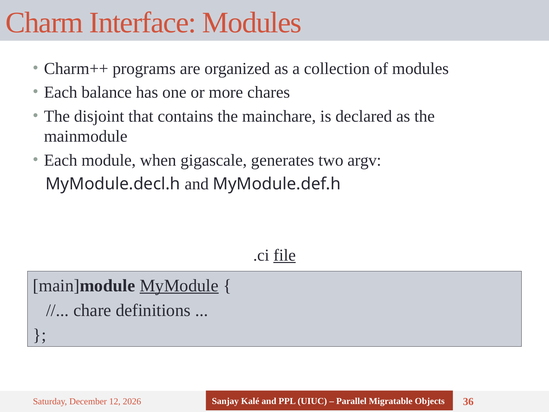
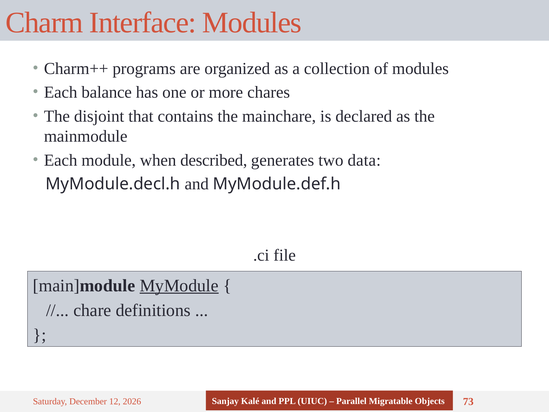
gigascale: gigascale -> described
argv: argv -> data
file underline: present -> none
36: 36 -> 73
